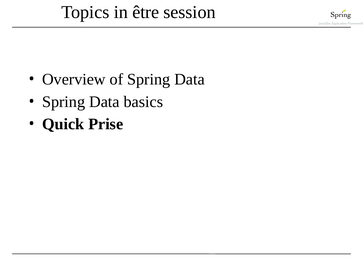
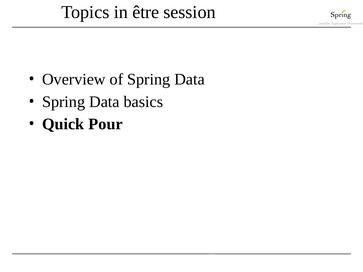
Prise: Prise -> Pour
